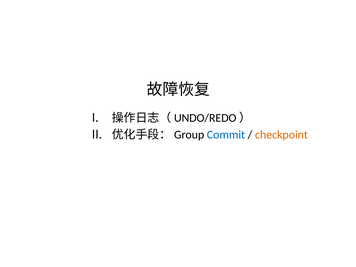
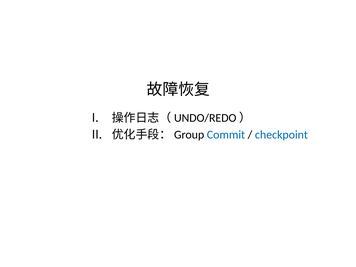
checkpoint colour: orange -> blue
